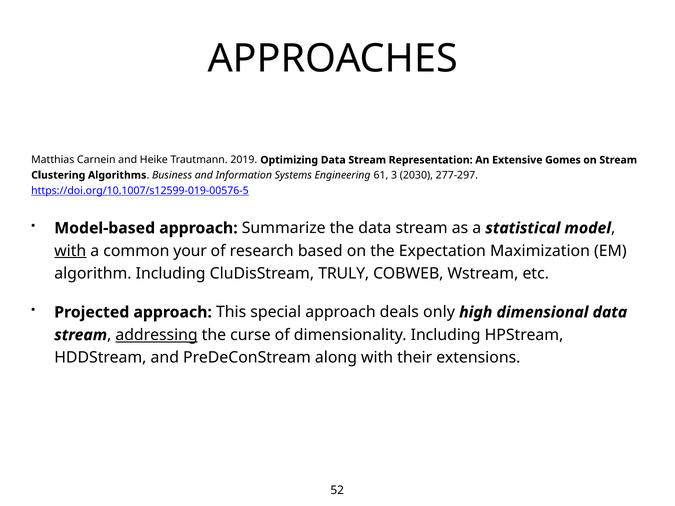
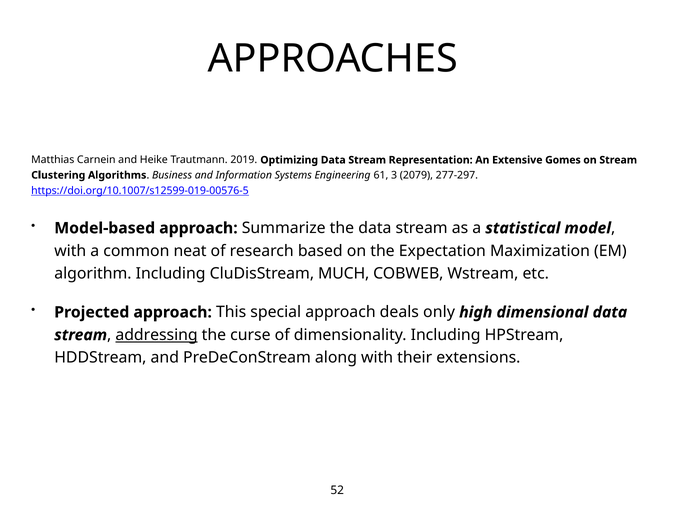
2030: 2030 -> 2079
with at (70, 251) underline: present -> none
your: your -> neat
TRULY: TRULY -> MUCH
